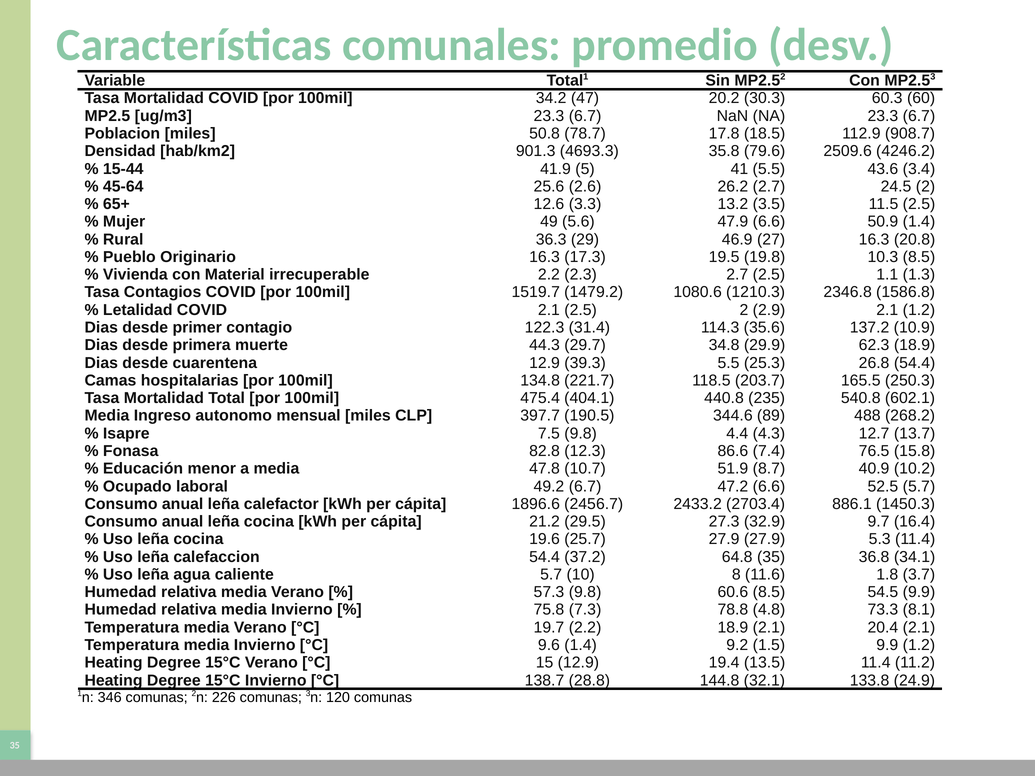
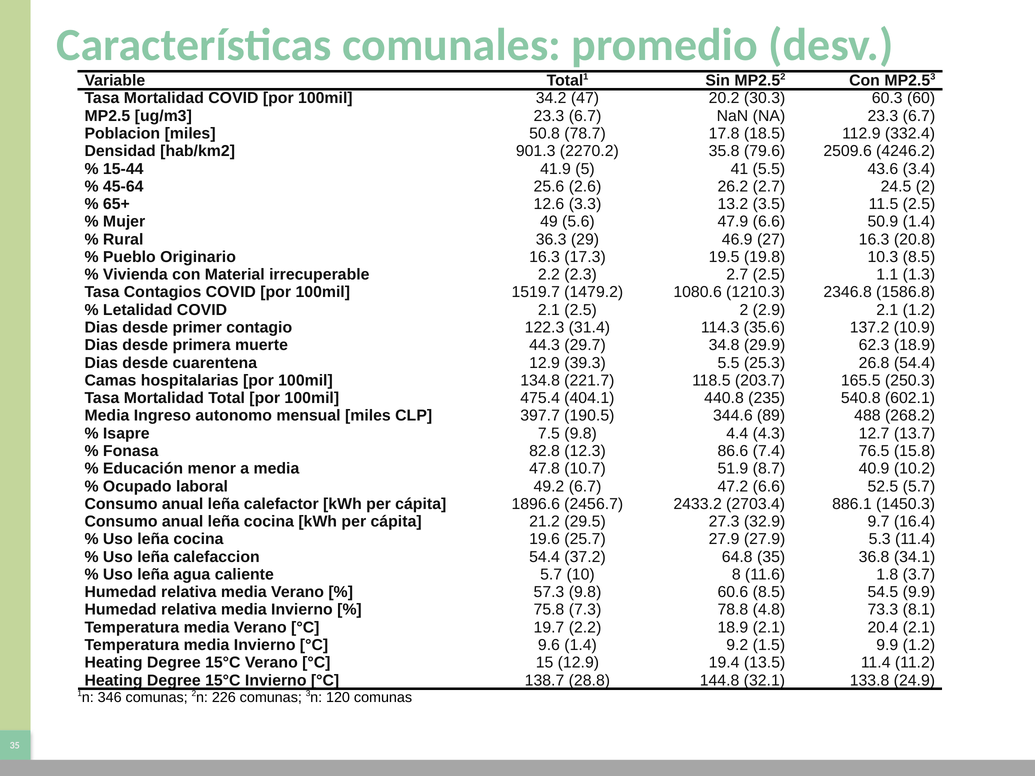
908.7: 908.7 -> 332.4
4693.3: 4693.3 -> 2270.2
